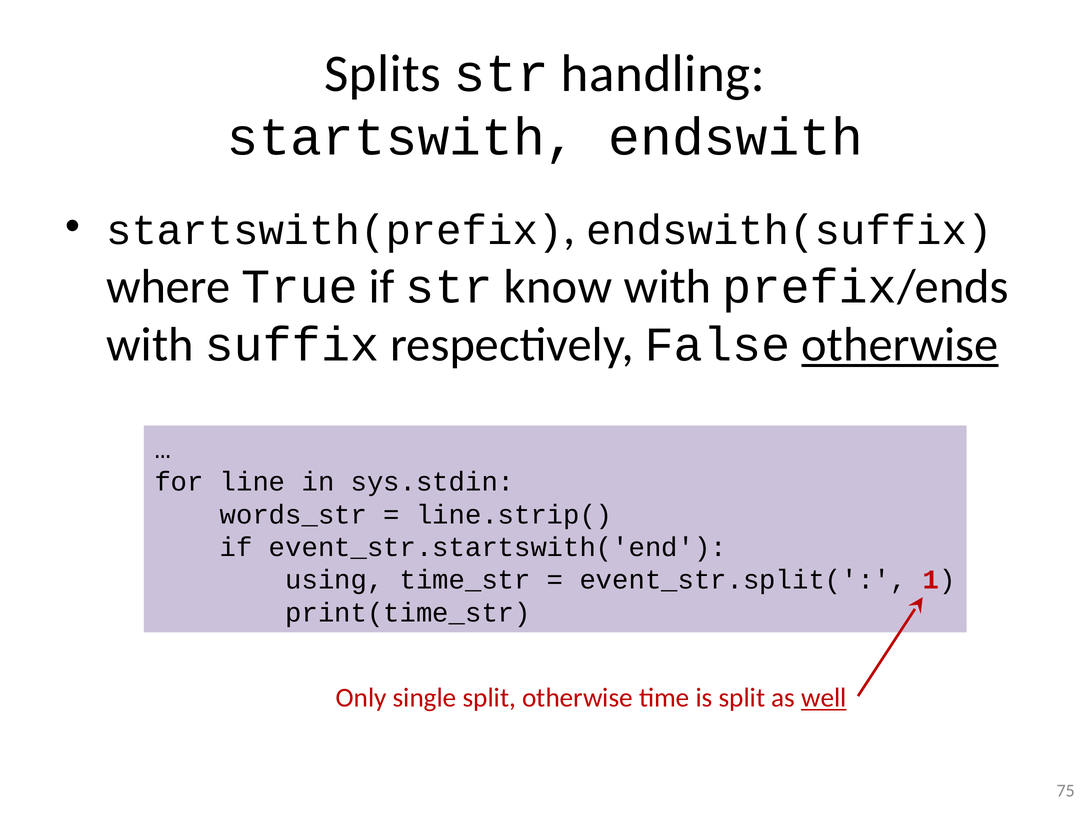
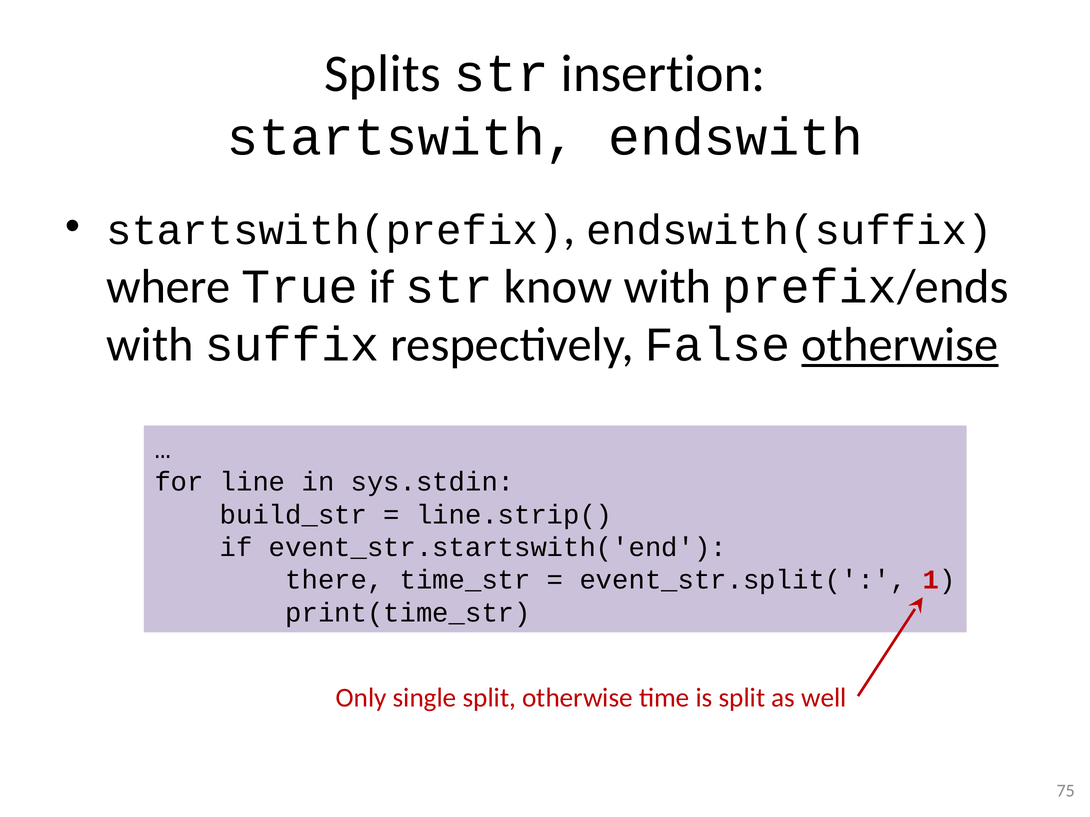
handling: handling -> insertion
words_str: words_str -> build_str
using: using -> there
well underline: present -> none
